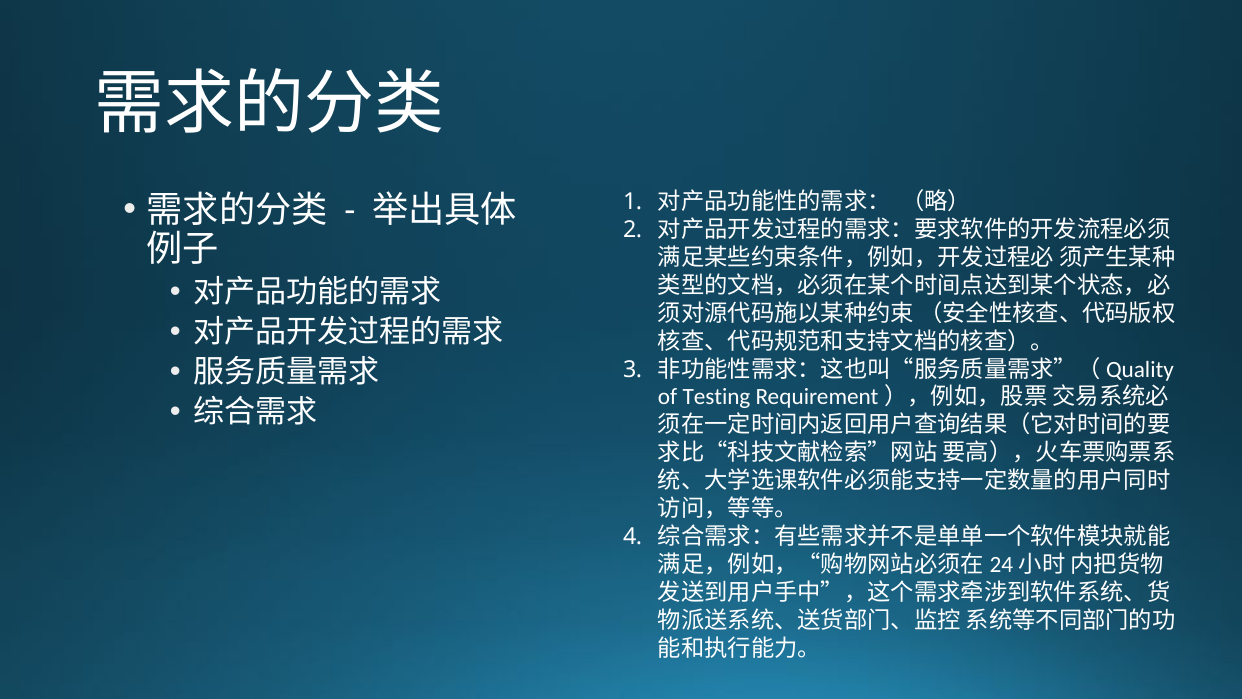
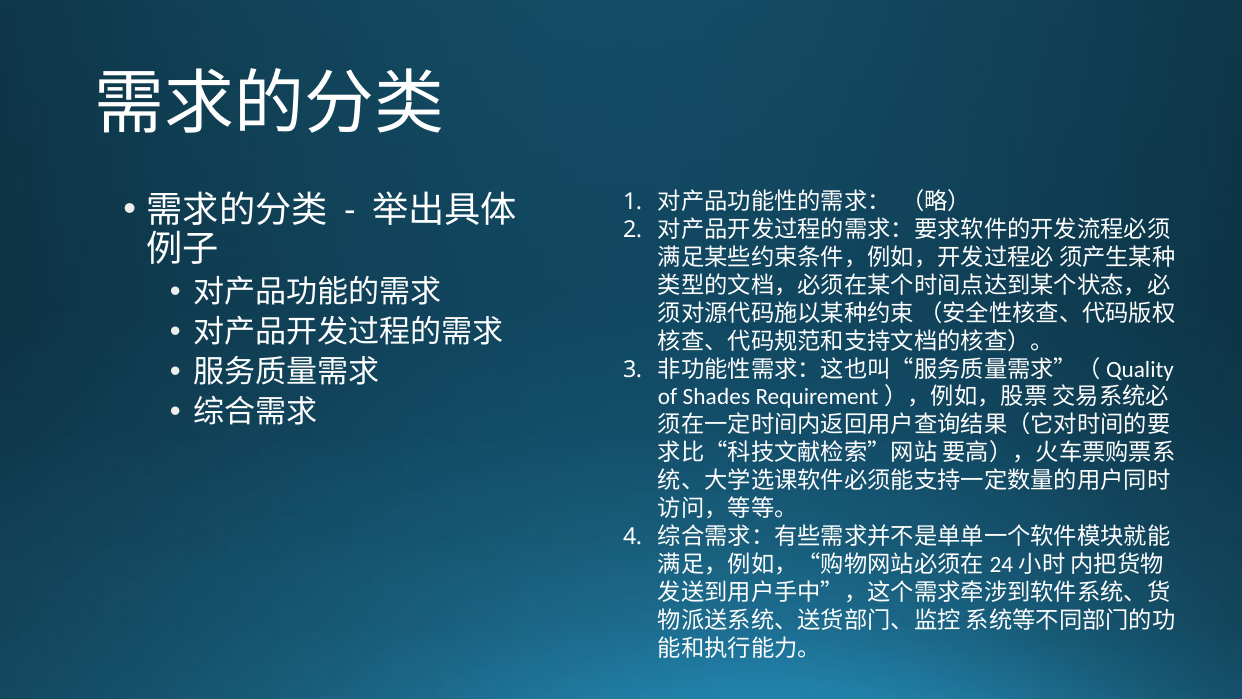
Testing: Testing -> Shades
